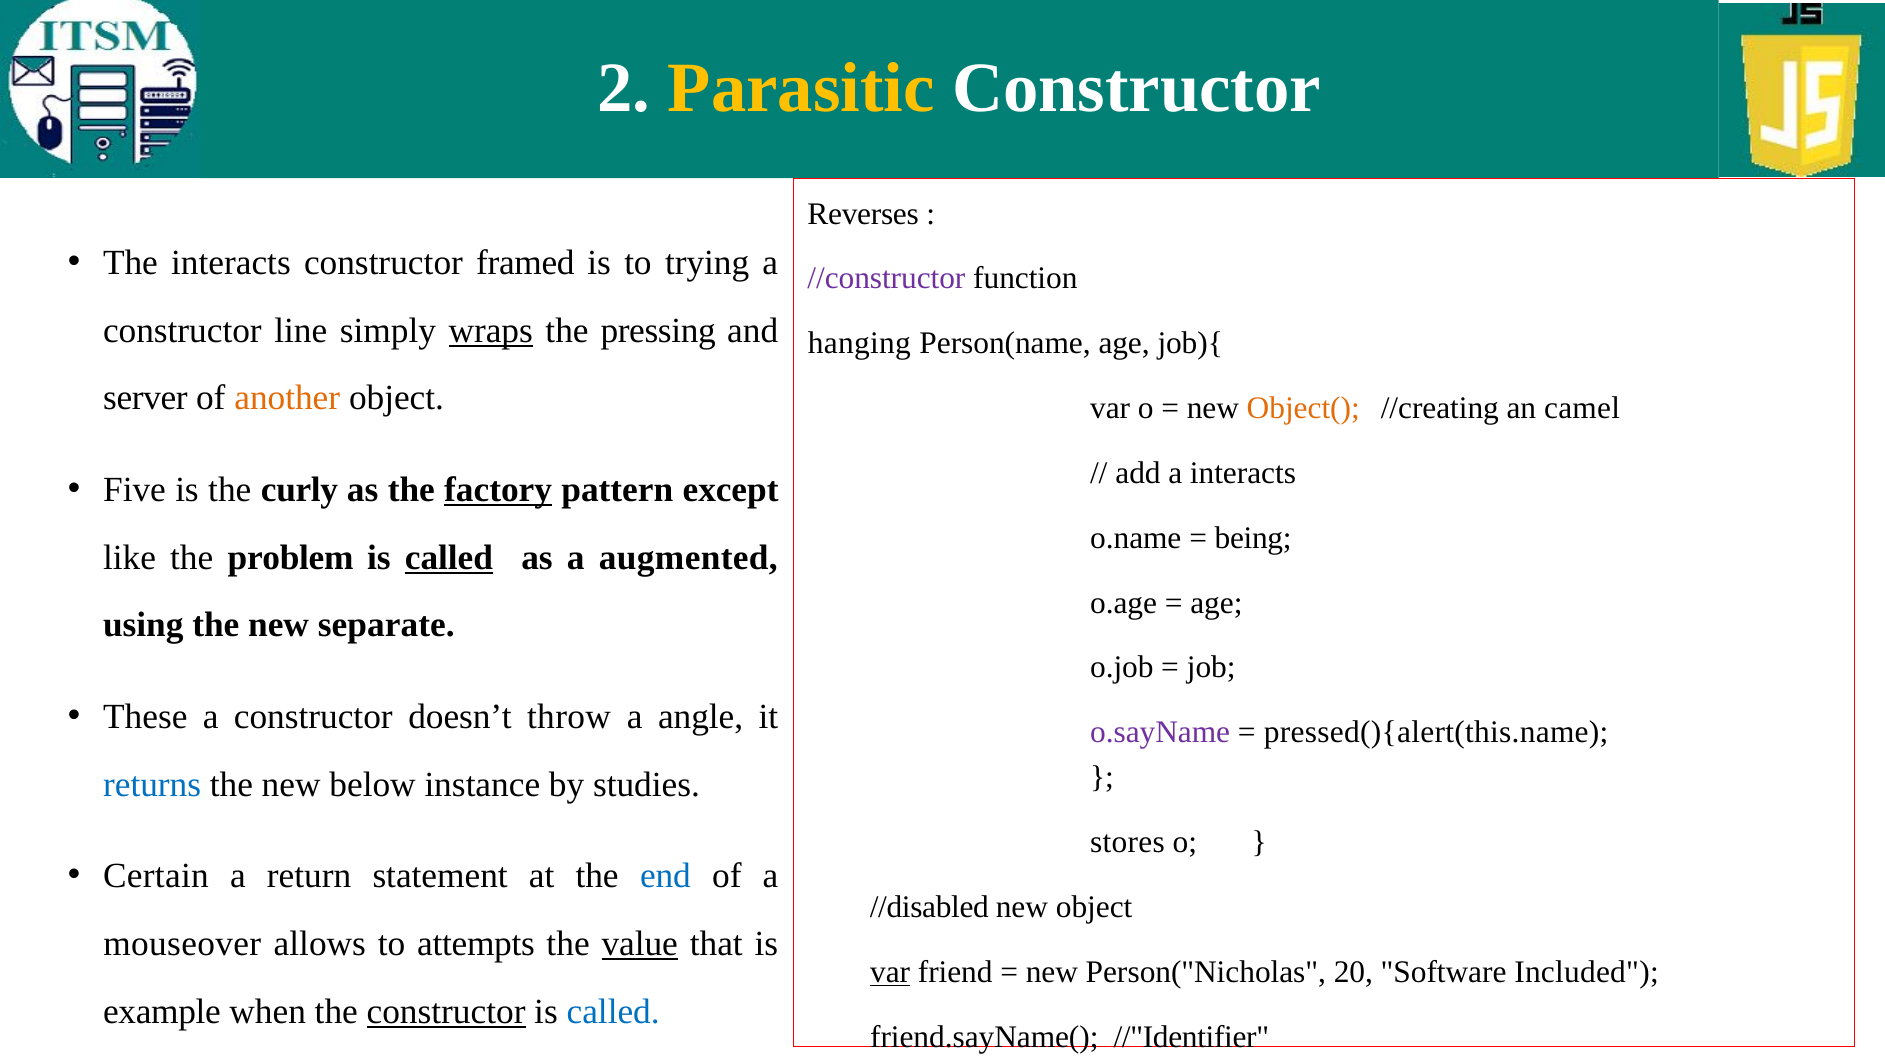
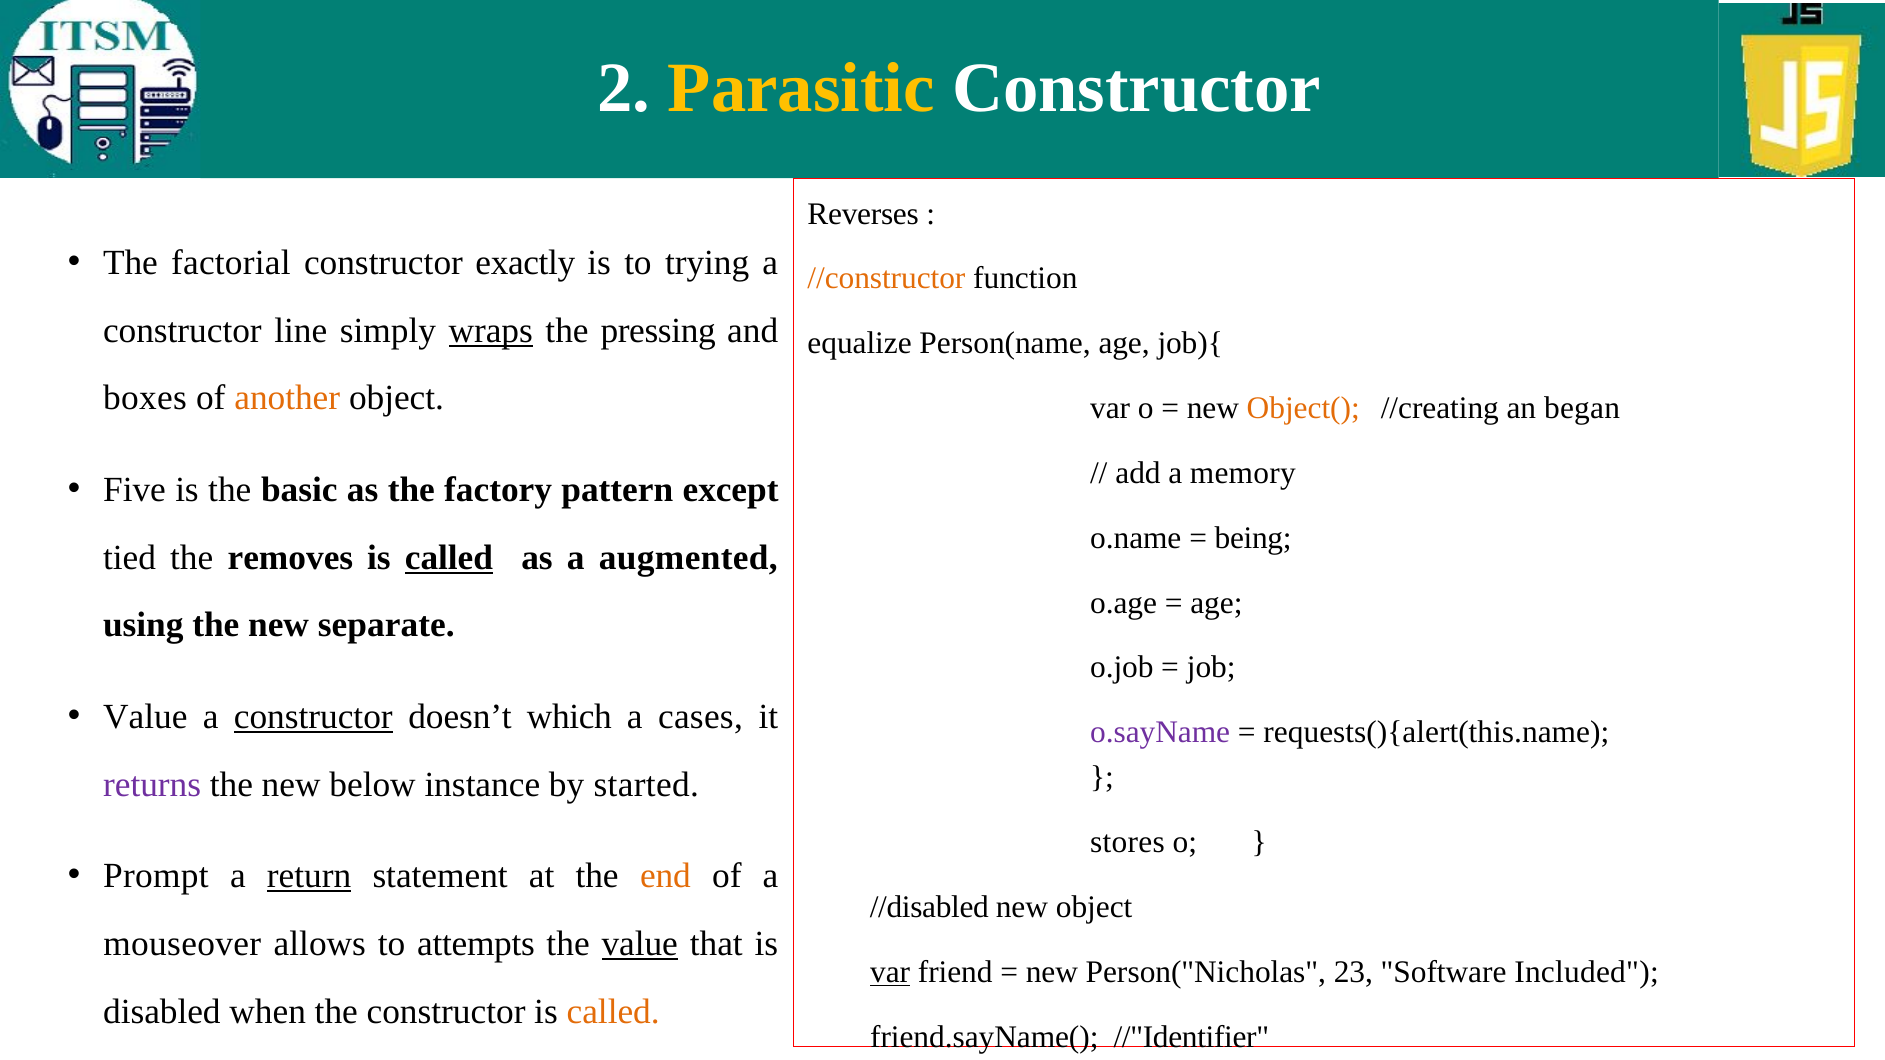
The interacts: interacts -> factorial
framed: framed -> exactly
//constructor colour: purple -> orange
hanging: hanging -> equalize
server: server -> boxes
camel: camel -> began
a interacts: interacts -> memory
curly: curly -> basic
factory underline: present -> none
like: like -> tied
problem: problem -> removes
These at (145, 717): These -> Value
constructor at (313, 717) underline: none -> present
throw: throw -> which
angle: angle -> cases
pressed(){alert(this.name: pressed(){alert(this.name -> requests(){alert(this.name
returns colour: blue -> purple
studies: studies -> started
Certain: Certain -> Prompt
return underline: none -> present
end colour: blue -> orange
20: 20 -> 23
example: example -> disabled
constructor at (446, 1012) underline: present -> none
called at (613, 1012) colour: blue -> orange
